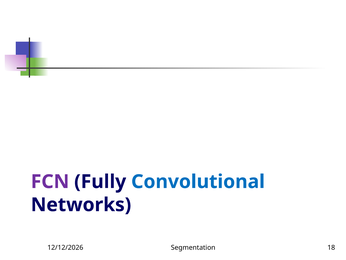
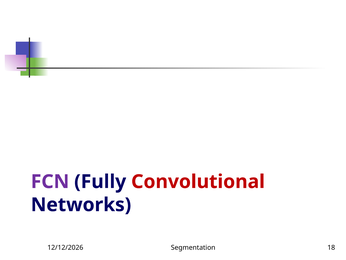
Convolutional colour: blue -> red
